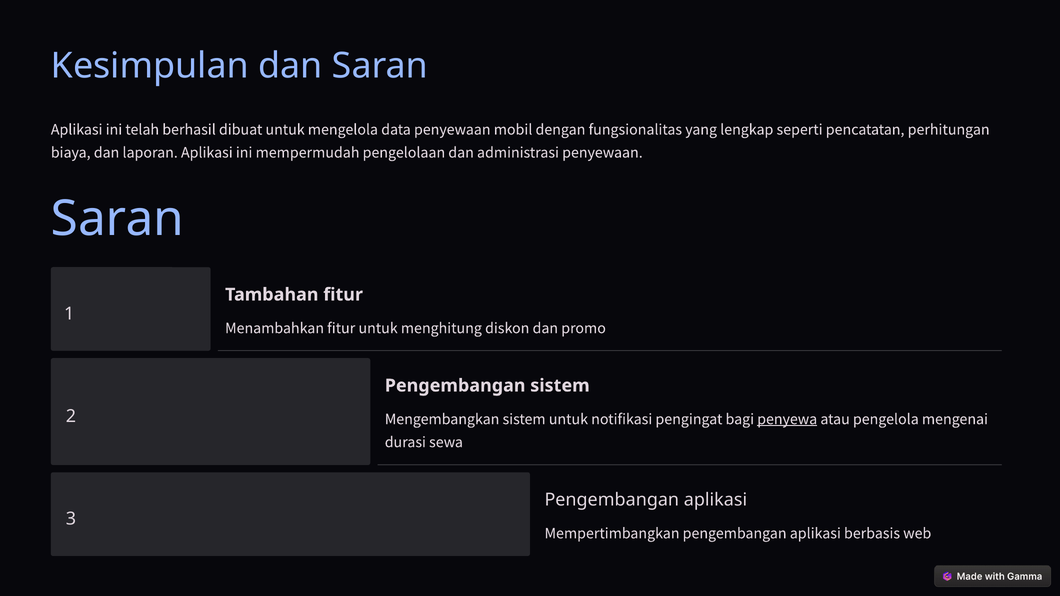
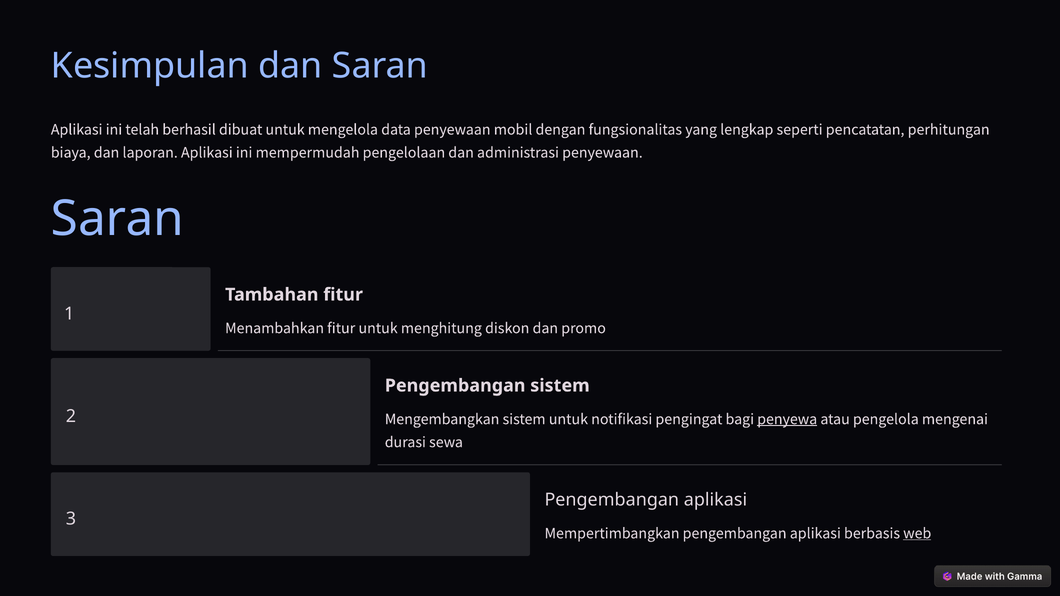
web underline: none -> present
